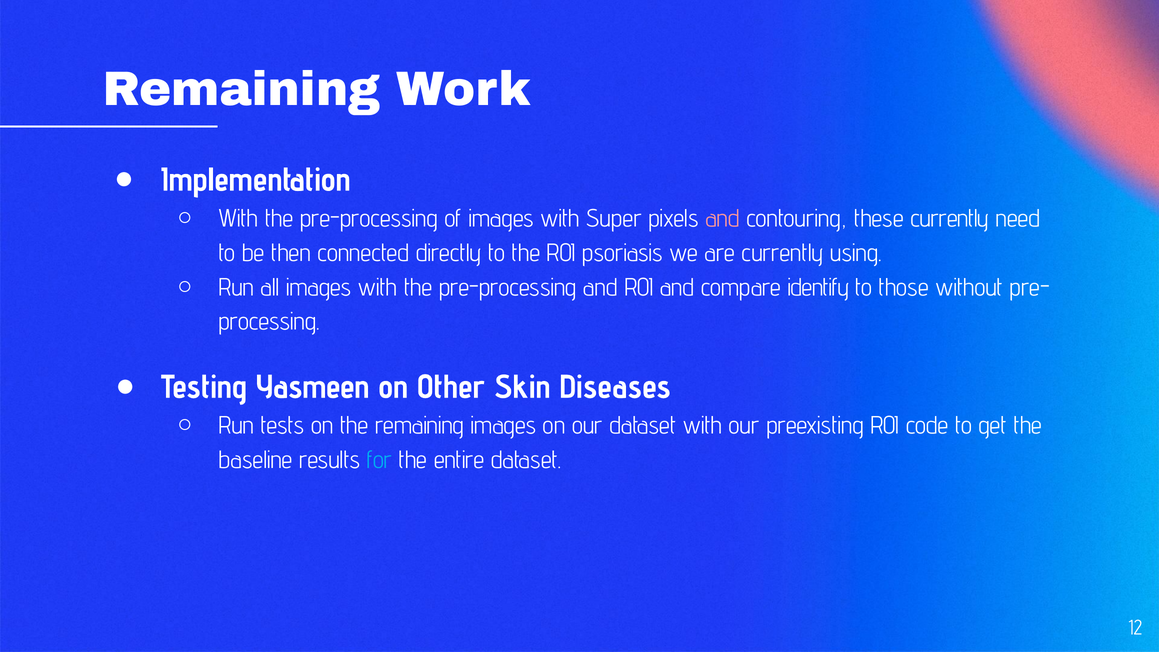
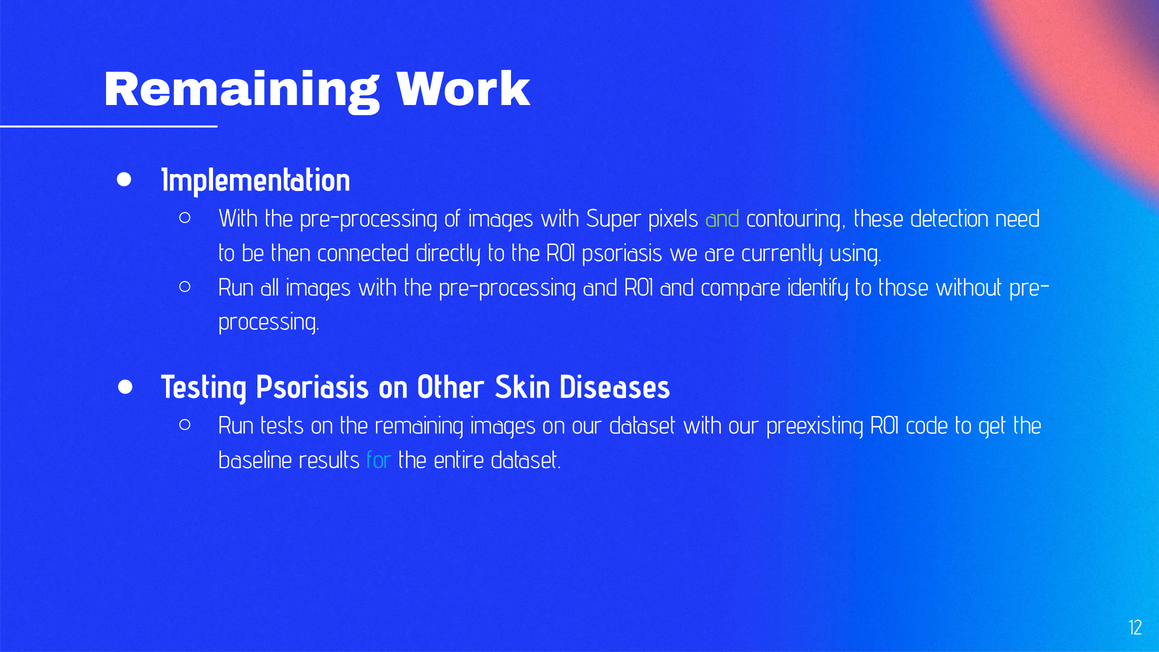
and at (723, 218) colour: pink -> light green
these currently: currently -> detection
Testing Yasmeen: Yasmeen -> Psoriasis
